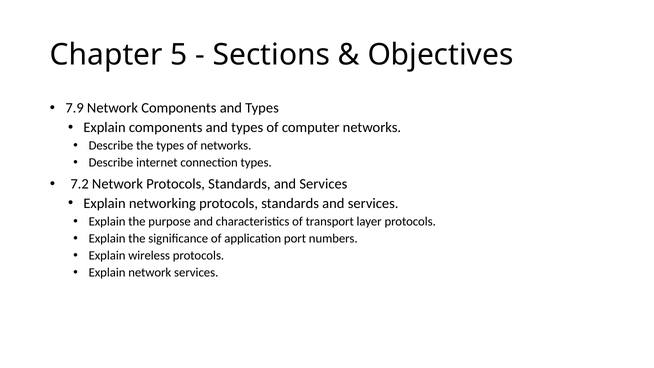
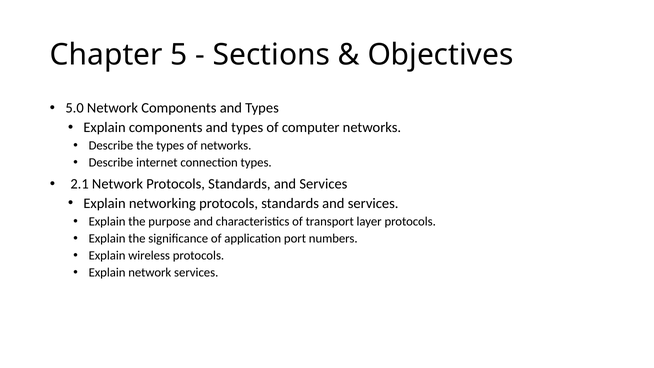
7.9: 7.9 -> 5.0
7.2: 7.2 -> 2.1
